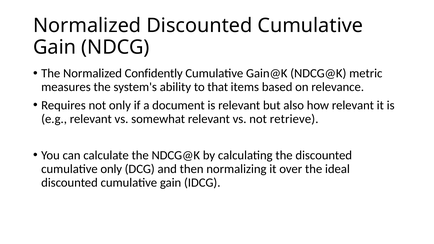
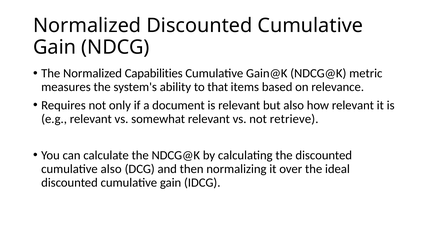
Confidently: Confidently -> Capabilities
cumulative only: only -> also
